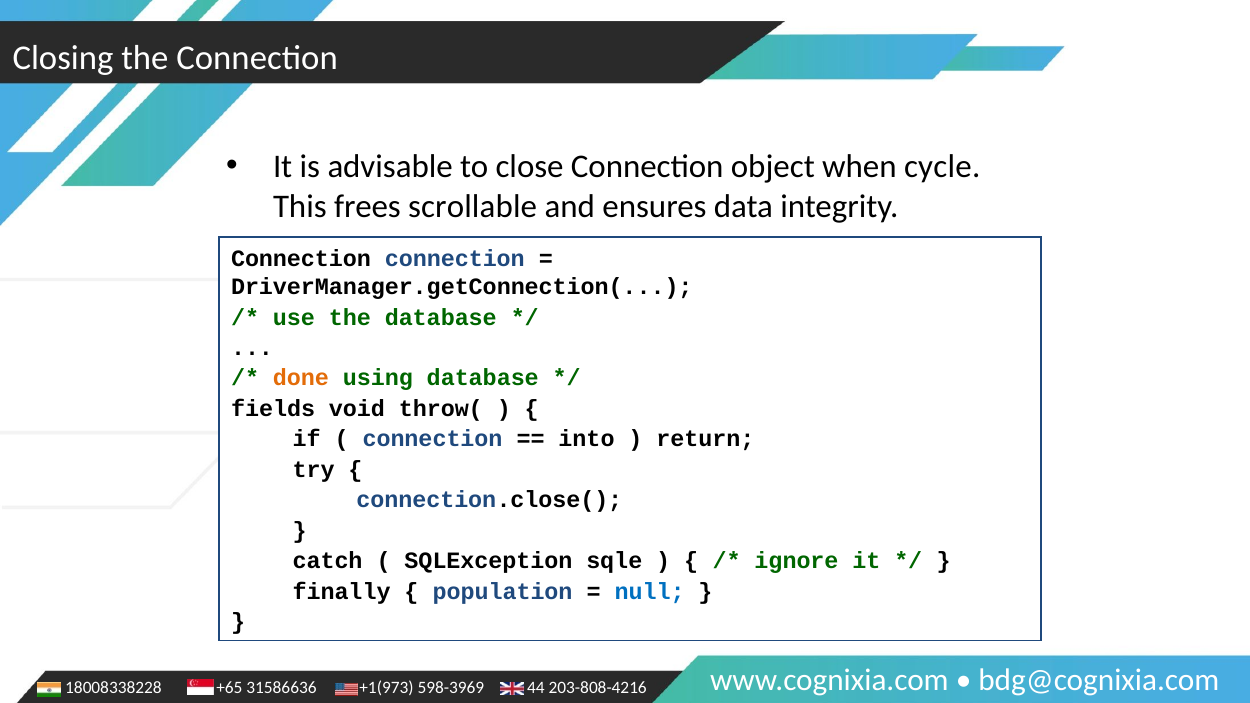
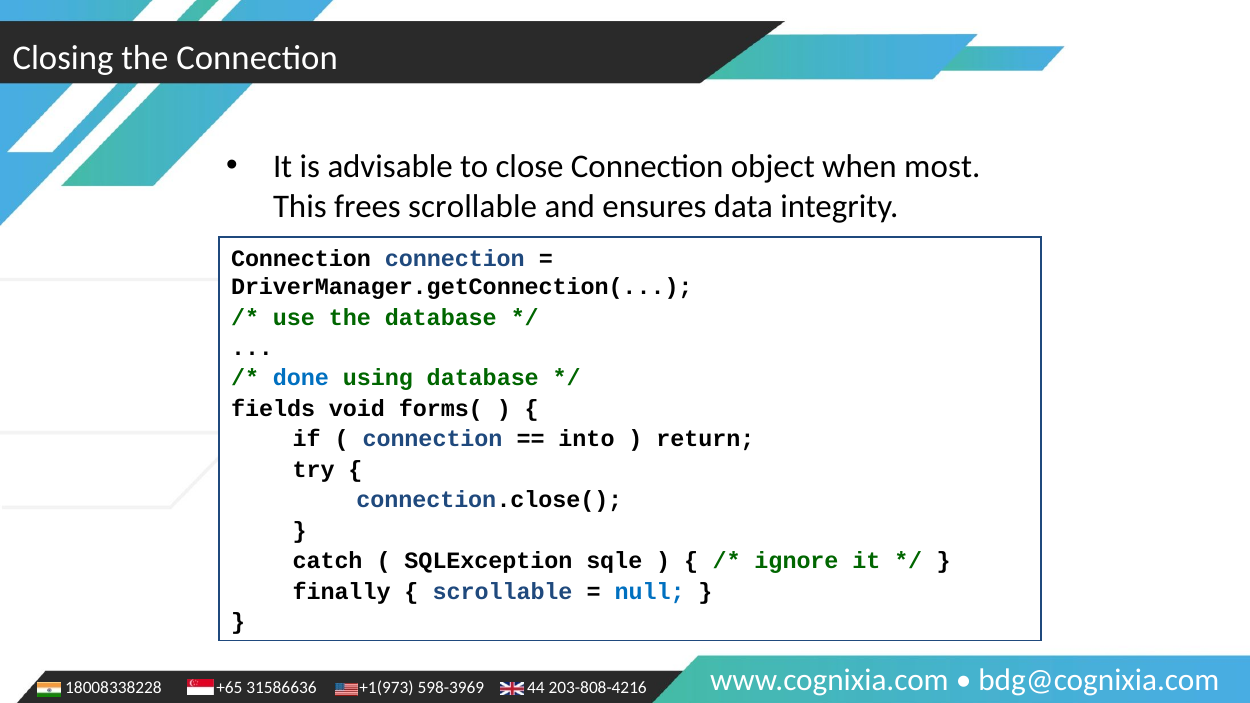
cycle: cycle -> most
done colour: orange -> blue
throw(: throw( -> forms(
population at (503, 592): population -> scrollable
